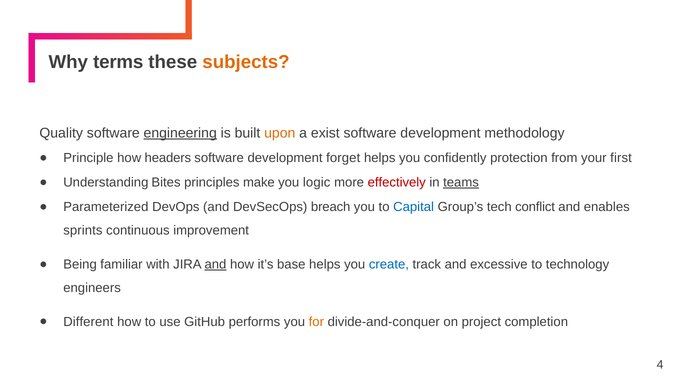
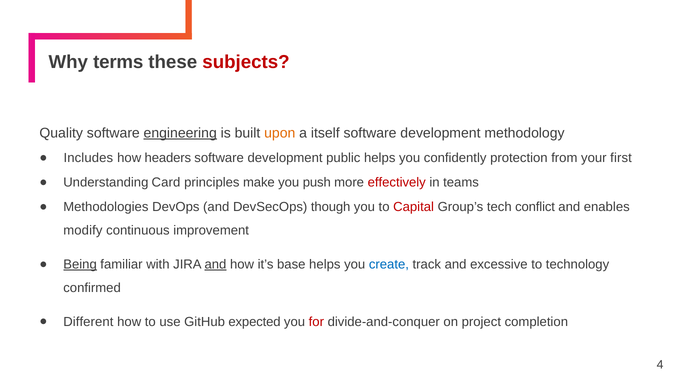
subjects colour: orange -> red
exist: exist -> itself
Principle: Principle -> Includes
forget: forget -> public
Bites: Bites -> Card
logic: logic -> push
teams underline: present -> none
Parameterized: Parameterized -> Methodologies
breach: breach -> though
Capital colour: blue -> red
sprints: sprints -> modify
Being underline: none -> present
engineers: engineers -> confirmed
performs: performs -> expected
for colour: orange -> red
